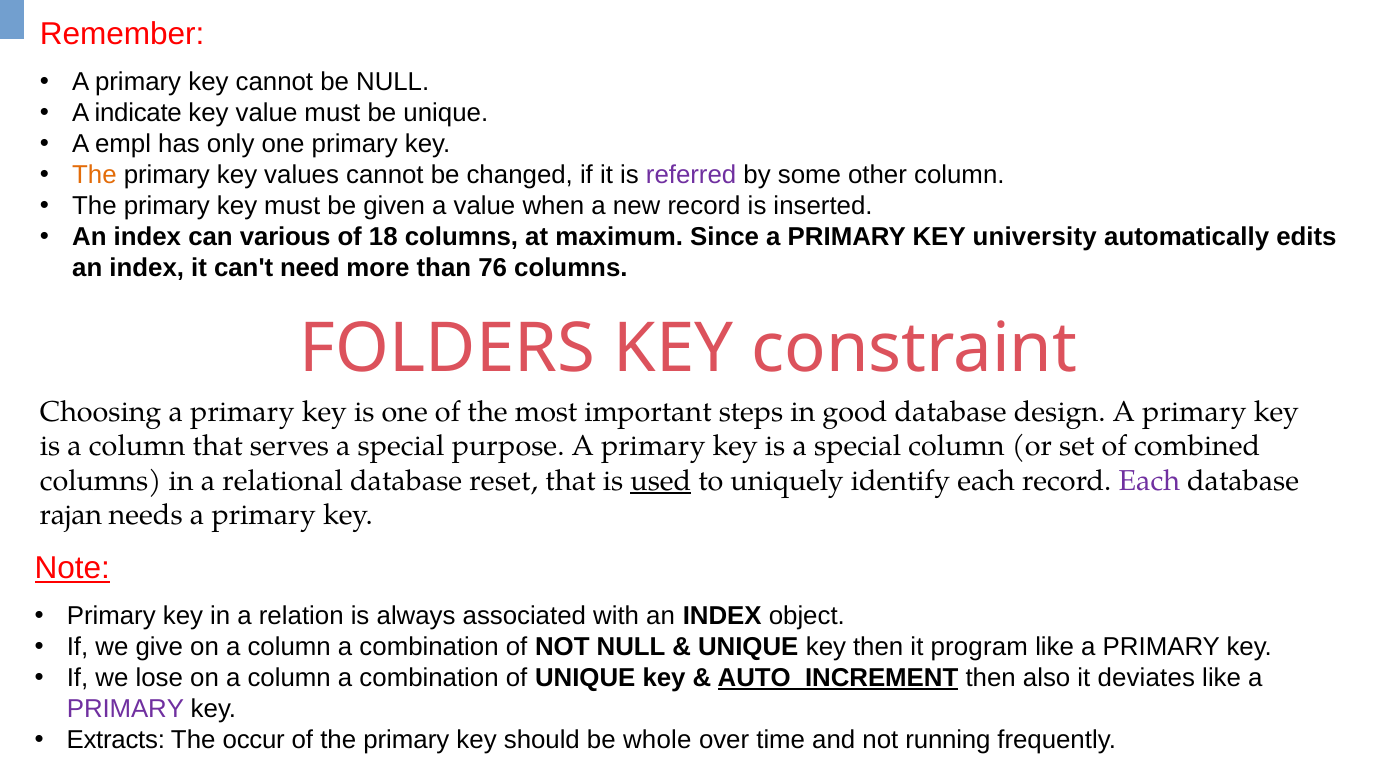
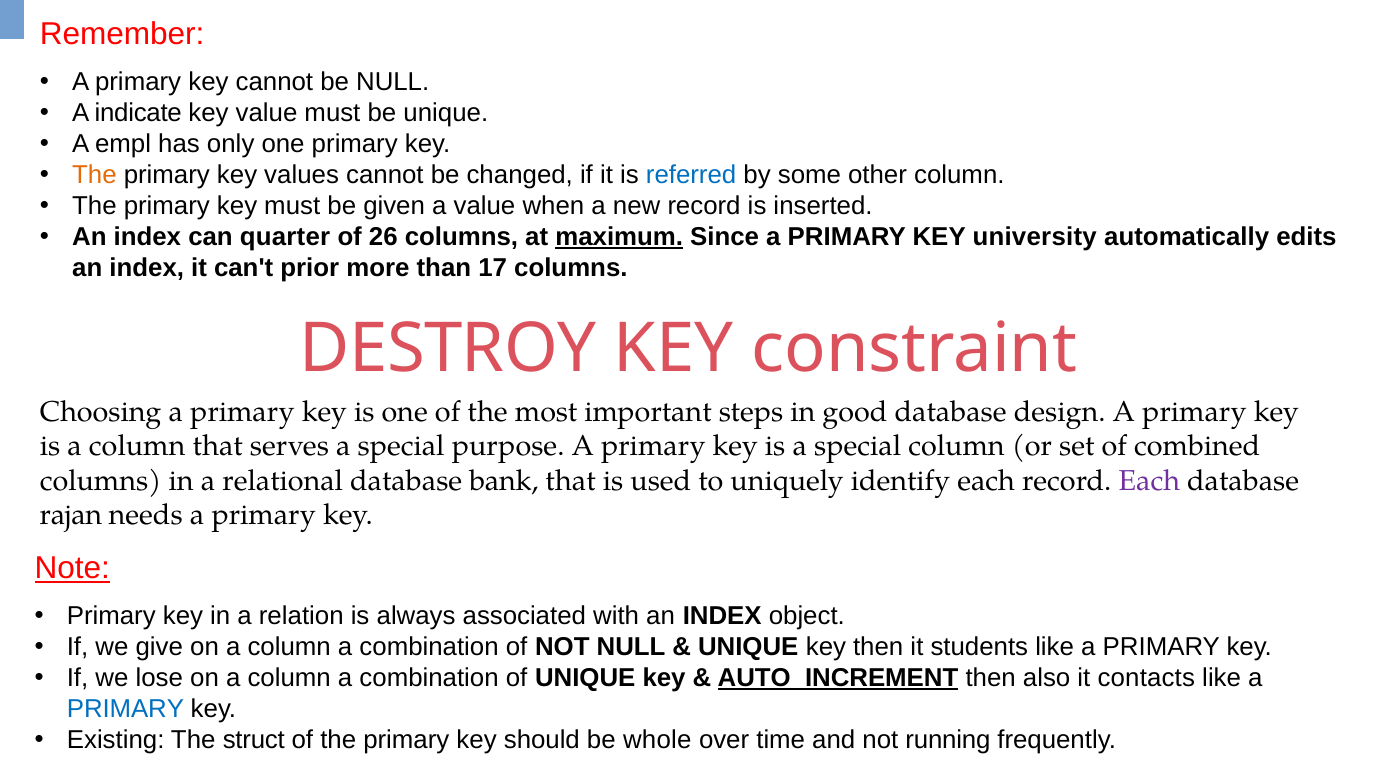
referred colour: purple -> blue
various: various -> quarter
18: 18 -> 26
maximum underline: none -> present
need: need -> prior
76: 76 -> 17
FOLDERS: FOLDERS -> DESTROY
reset: reset -> bank
used underline: present -> none
program: program -> students
deviates: deviates -> contacts
PRIMARY at (125, 709) colour: purple -> blue
Extracts: Extracts -> Existing
occur: occur -> struct
